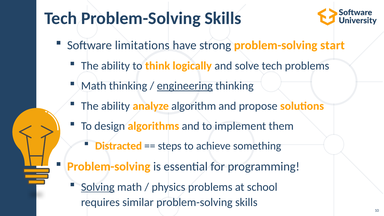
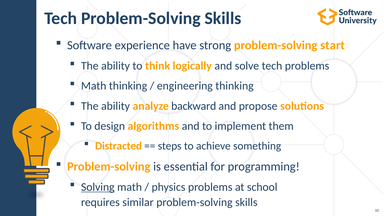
limitations: limitations -> experience
engineering underline: present -> none
algorithm: algorithm -> backward
